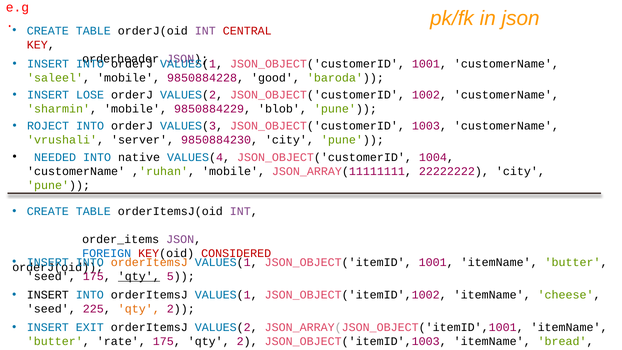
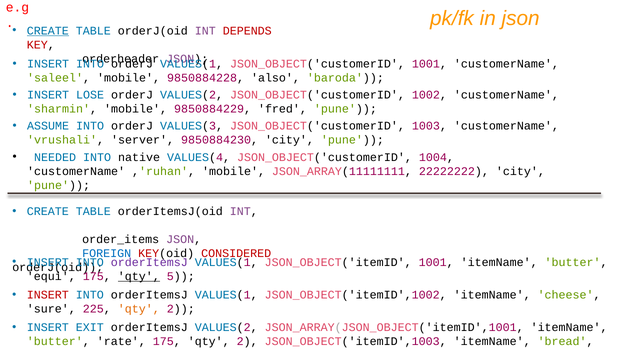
CREATE at (48, 31) underline: none -> present
CENTRAL: CENTRAL -> DEPENDS
good: good -> also
blob: blob -> fred
ROJECT: ROJECT -> ASSUME
orderItemsJ at (149, 262) colour: orange -> purple
seed at (51, 276): seed -> equi
INSERT at (48, 295) colour: black -> red
seed at (51, 309): seed -> sure
